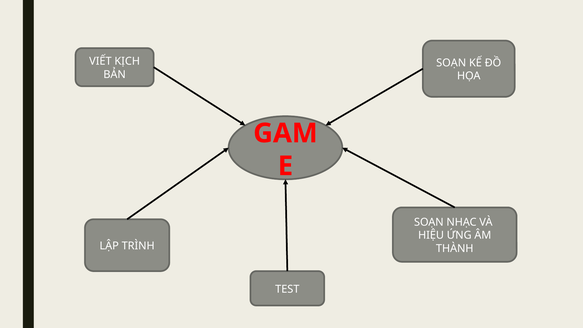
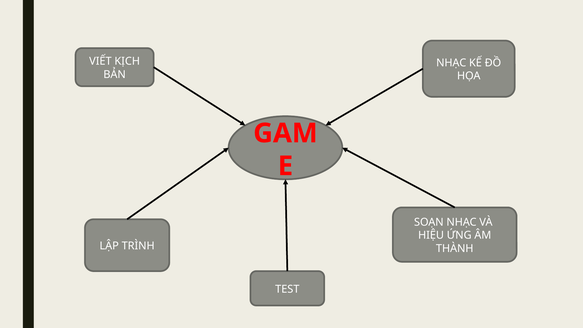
SOẠN at (451, 63): SOẠN -> NHẠC
